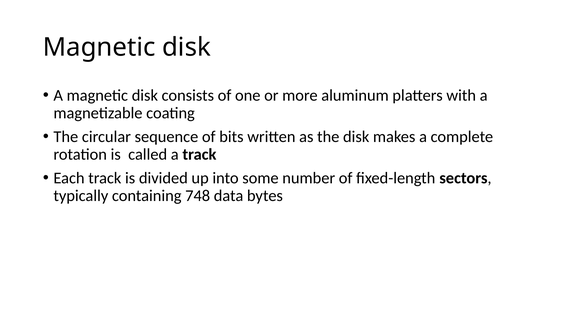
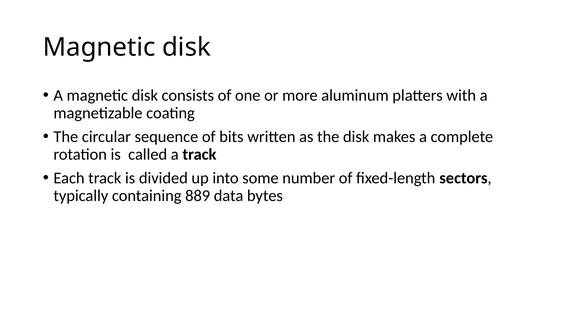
748: 748 -> 889
